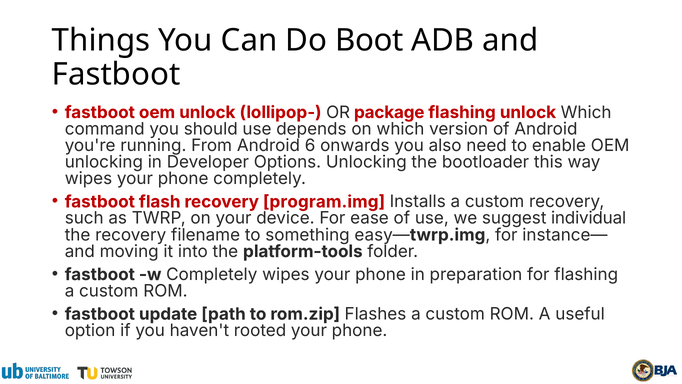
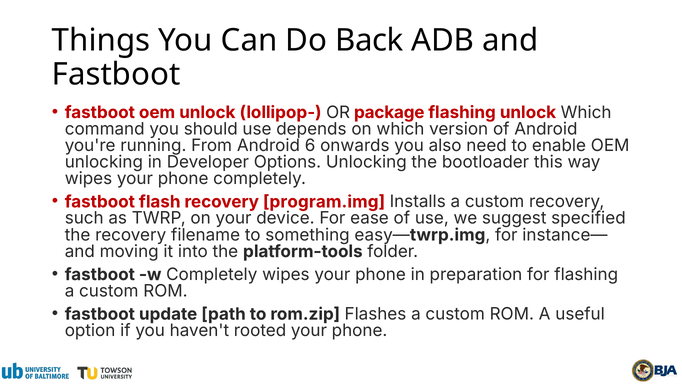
Boot: Boot -> Back
individual: individual -> specified
